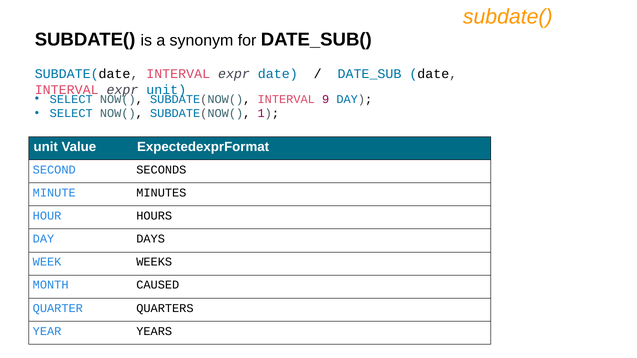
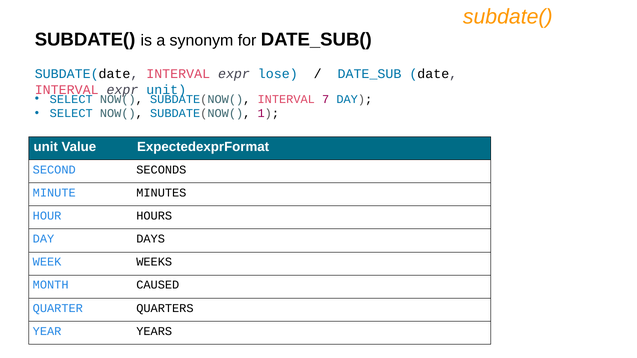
expr date: date -> lose
9: 9 -> 7
